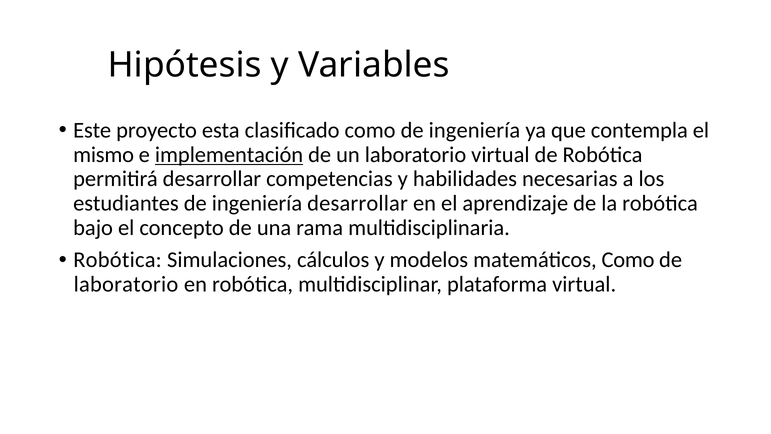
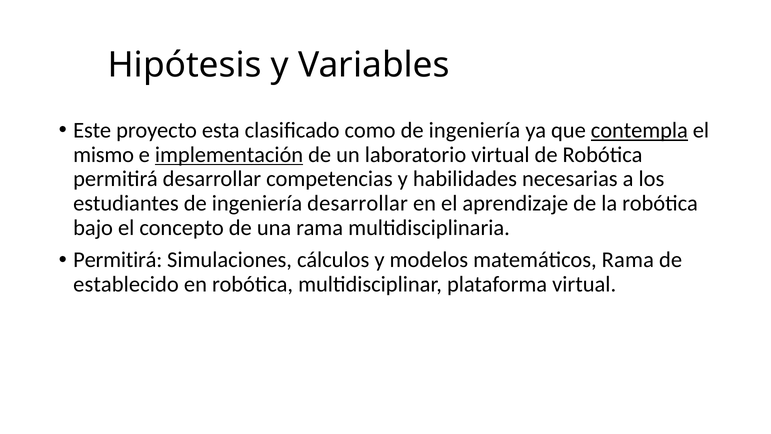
contempla underline: none -> present
Robótica at (118, 260): Robótica -> Permitirá
matemáticos Como: Como -> Rama
laboratorio at (126, 284): laboratorio -> establecido
